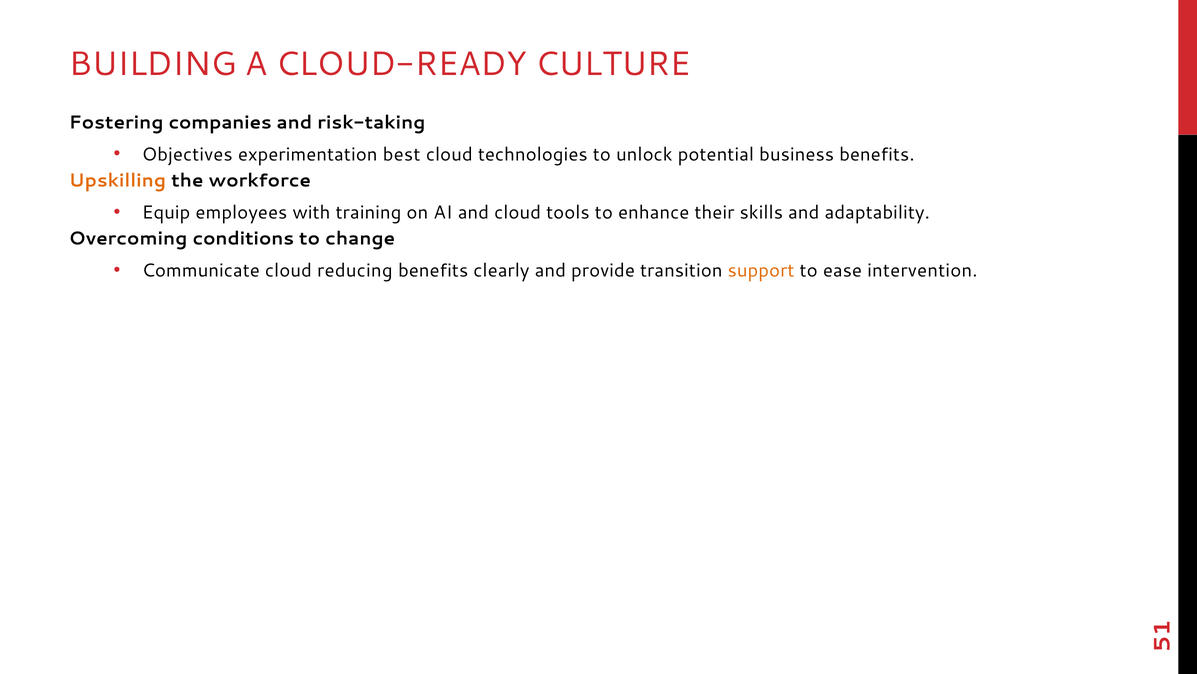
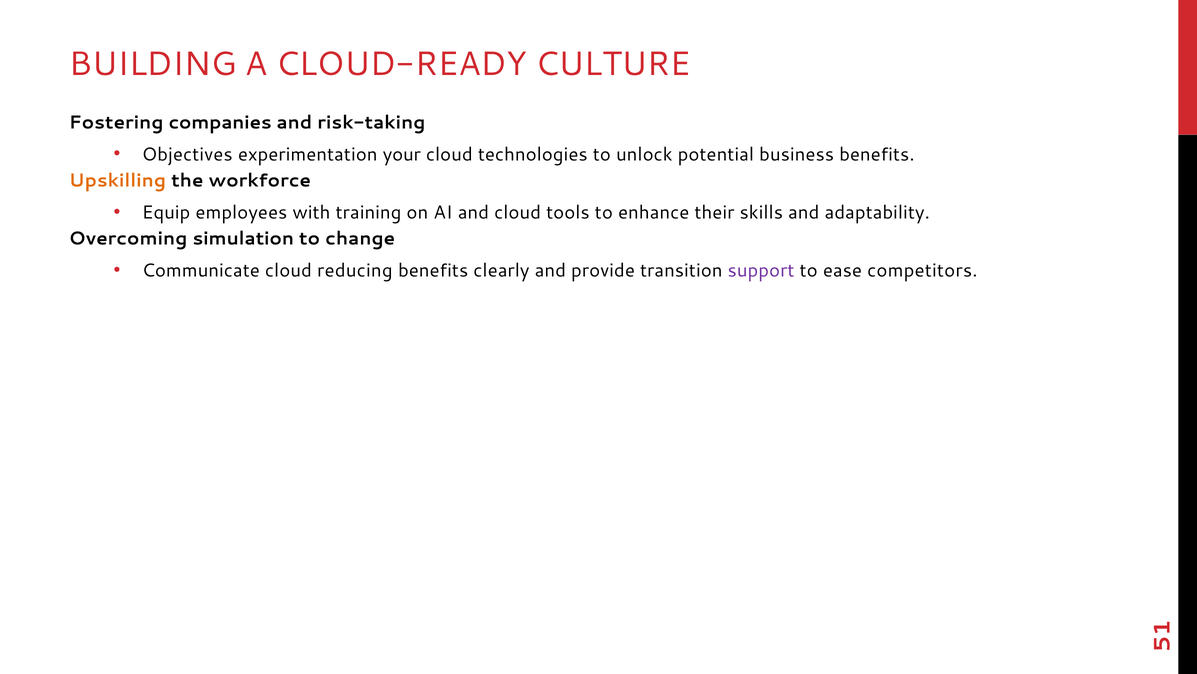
best: best -> your
conditions: conditions -> simulation
support colour: orange -> purple
intervention: intervention -> competitors
